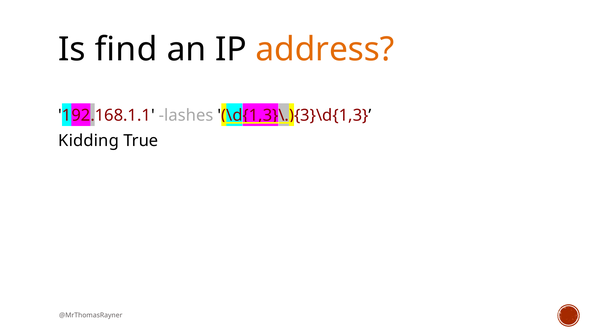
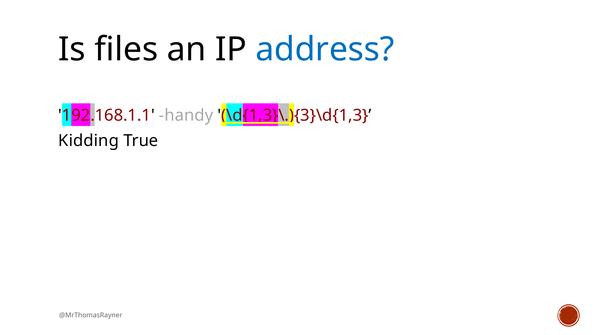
find: find -> files
address colour: orange -> blue
lashes: lashes -> handy
